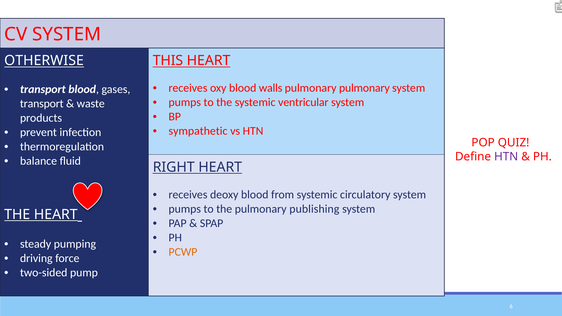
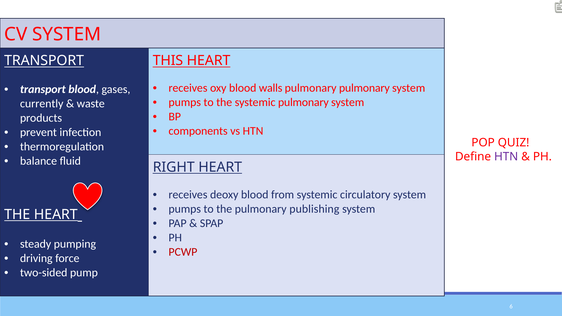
OTHERWISE at (44, 61): OTHERWISE -> TRANSPORT
systemic ventricular: ventricular -> pulmonary
transport at (42, 104): transport -> currently
sympathetic: sympathetic -> components
PCWP colour: orange -> red
